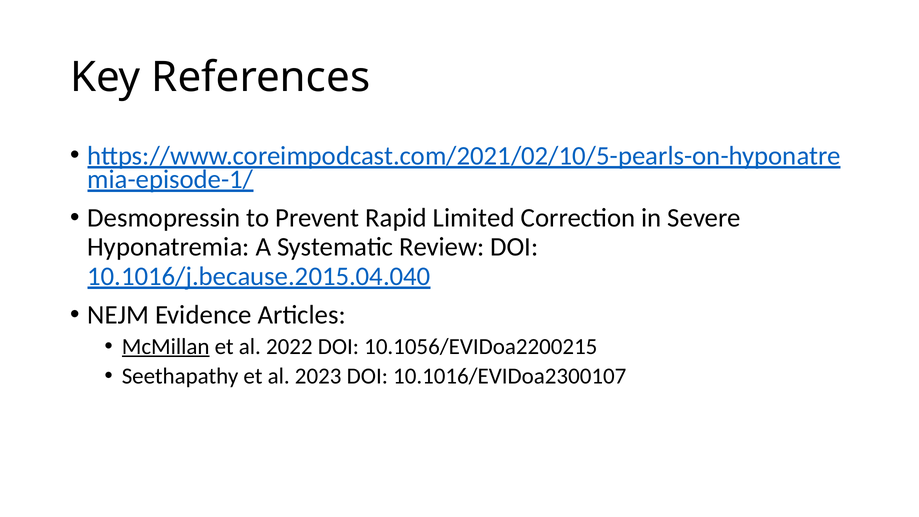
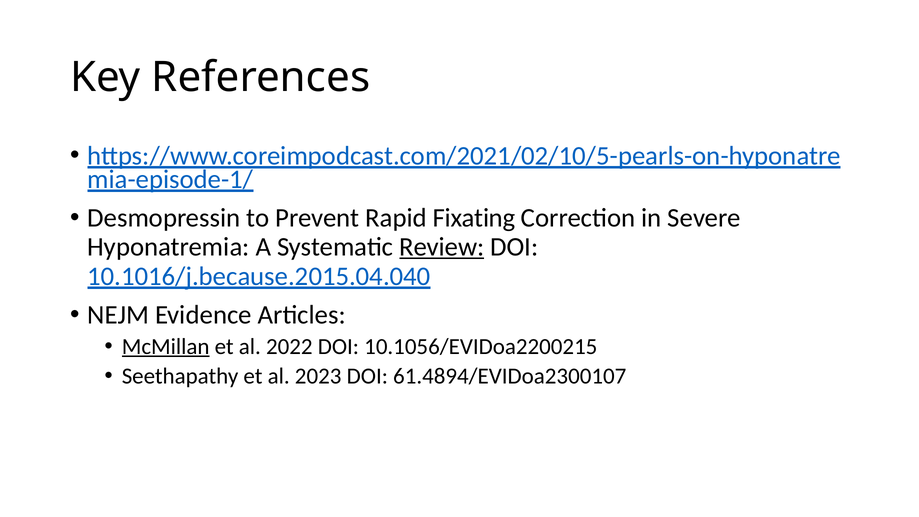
Limited: Limited -> Fixating
Review underline: none -> present
10.1016/EVIDoa2300107: 10.1016/EVIDoa2300107 -> 61.4894/EVIDoa2300107
